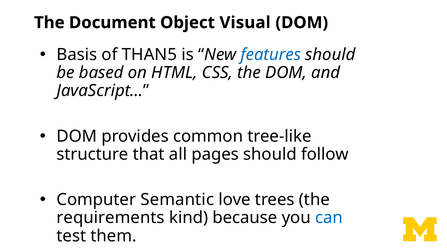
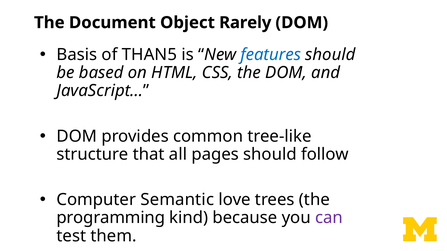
Visual: Visual -> Rarely
requirements: requirements -> programming
can colour: blue -> purple
